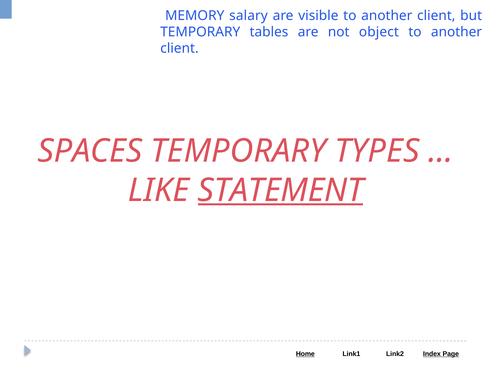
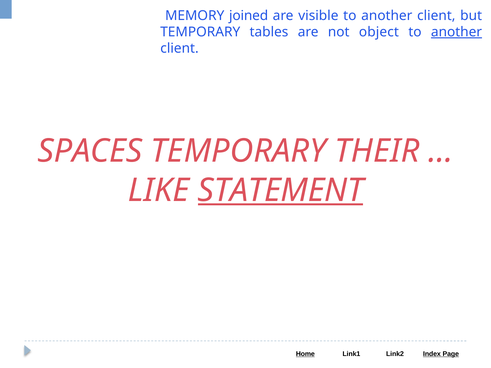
salary: salary -> joined
another at (456, 32) underline: none -> present
TYPES: TYPES -> THEIR
